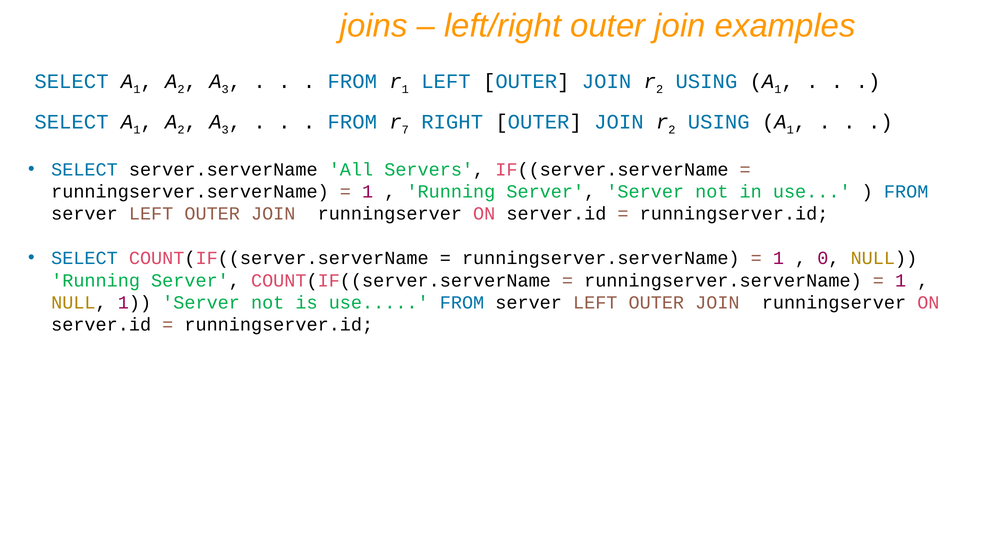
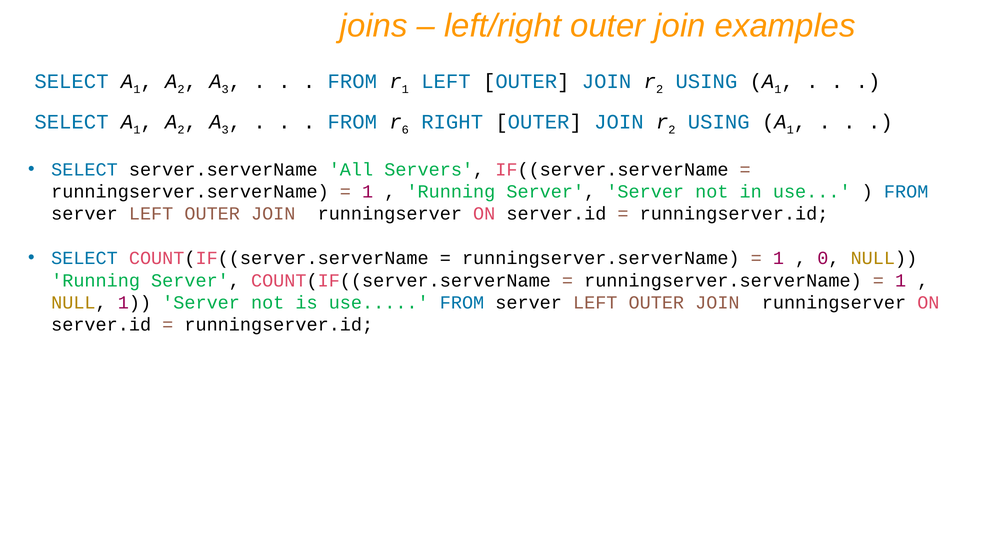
7: 7 -> 6
